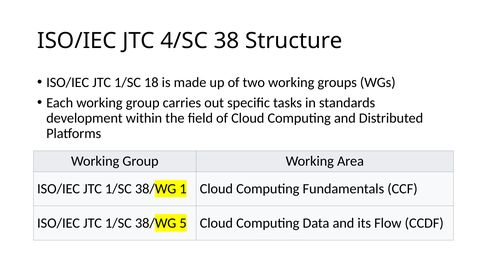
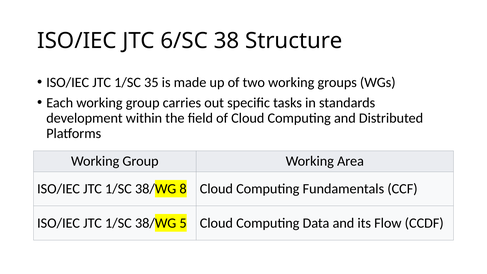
4/SC: 4/SC -> 6/SC
18: 18 -> 35
1: 1 -> 8
